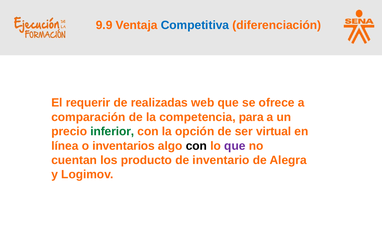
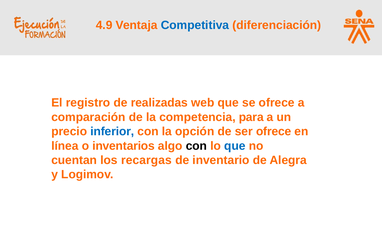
9.9: 9.9 -> 4.9
requerir: requerir -> registro
inferior colour: green -> blue
ser virtual: virtual -> ofrece
que at (235, 146) colour: purple -> blue
producto: producto -> recargas
